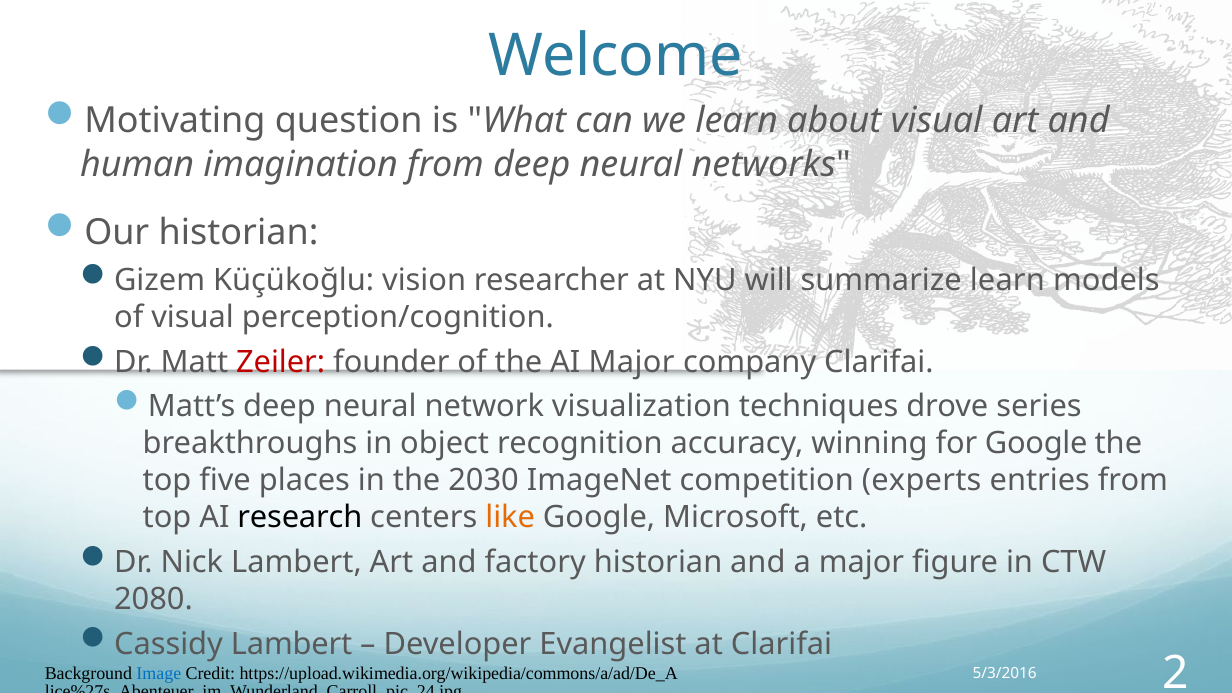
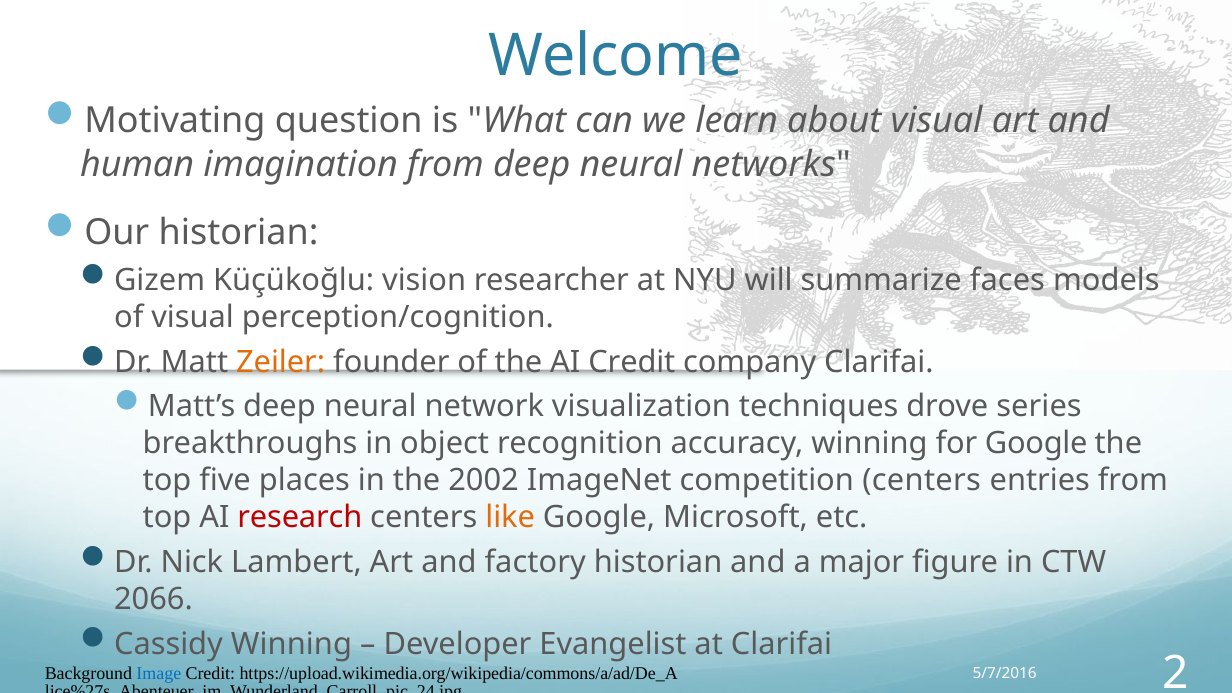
summarize learn: learn -> faces
Zeiler colour: red -> orange
AI Major: Major -> Credit
2030: 2030 -> 2002
competition experts: experts -> centers
research colour: black -> red
2080: 2080 -> 2066
Cassidy Lambert: Lambert -> Winning
5/3/2016: 5/3/2016 -> 5/7/2016
